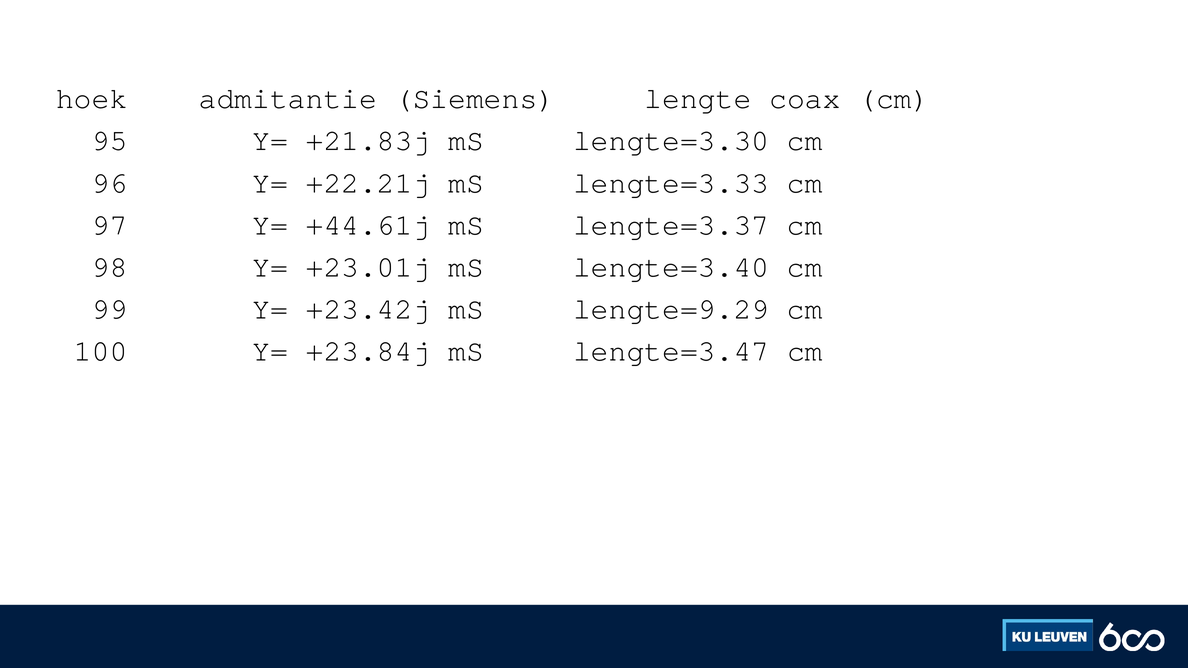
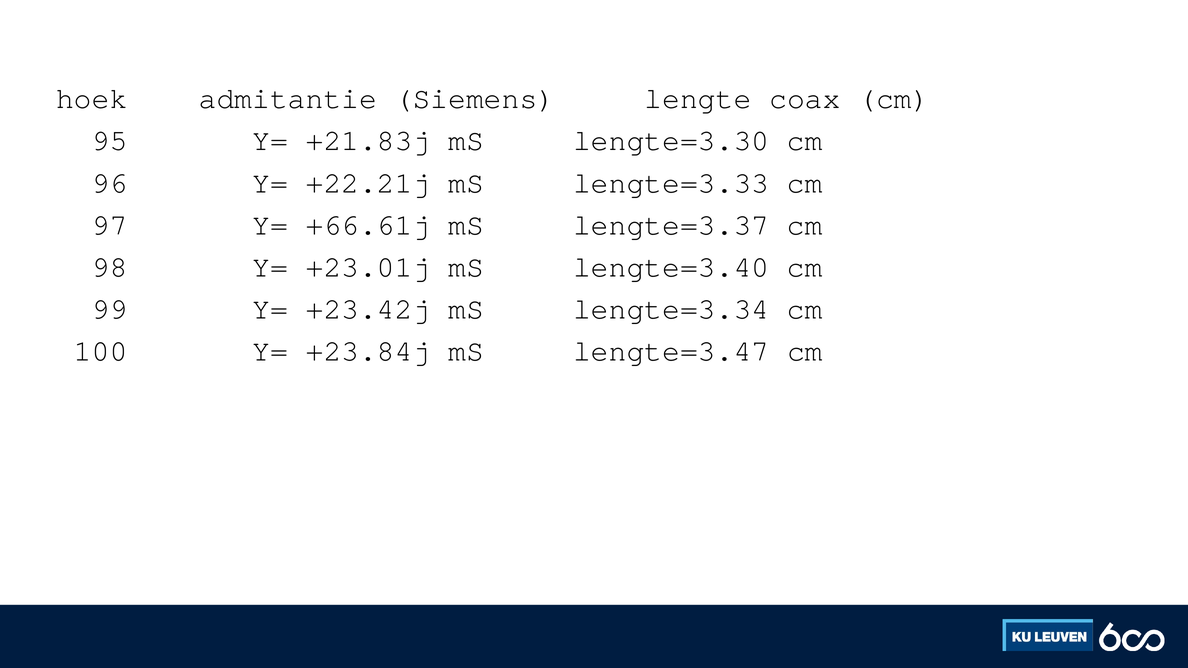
+44.61j: +44.61j -> +66.61j
lengte=9.29: lengte=9.29 -> lengte=3.34
